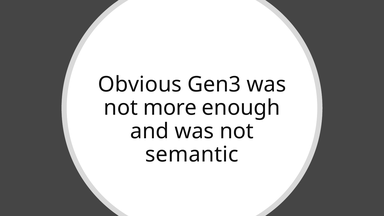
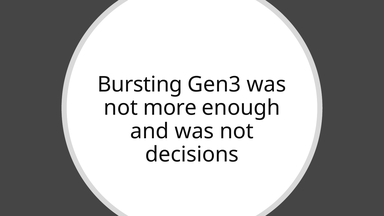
Obvious: Obvious -> Bursting
semantic: semantic -> decisions
